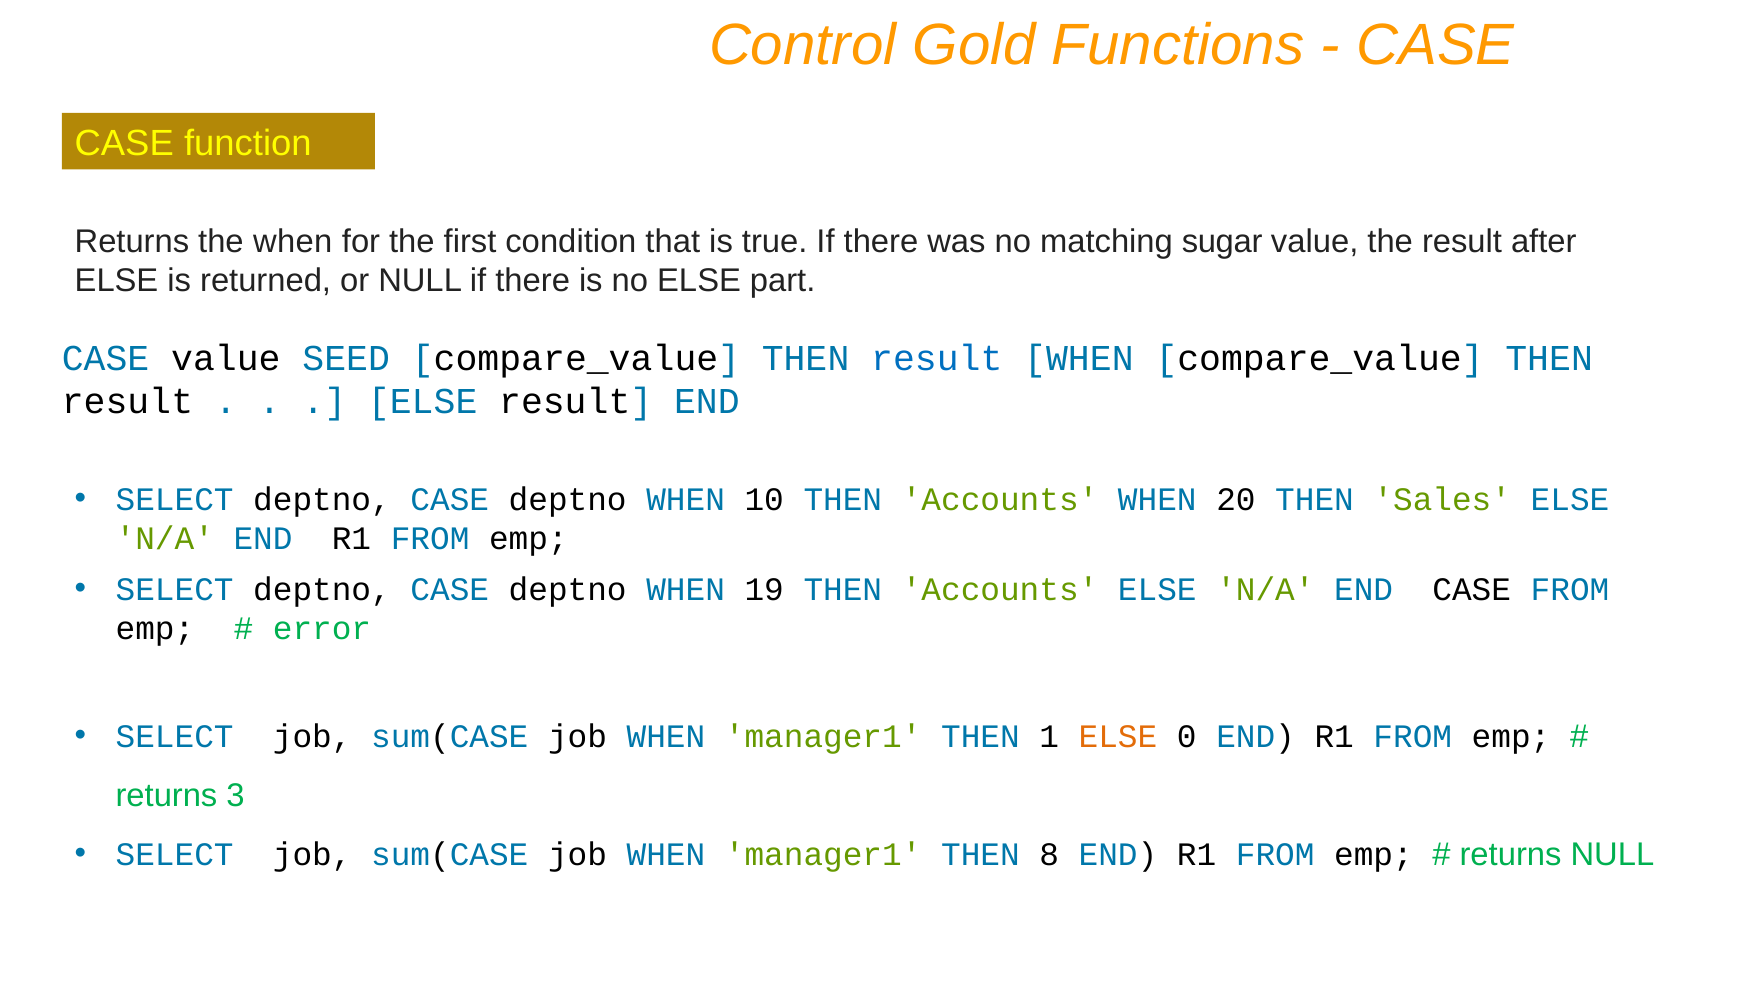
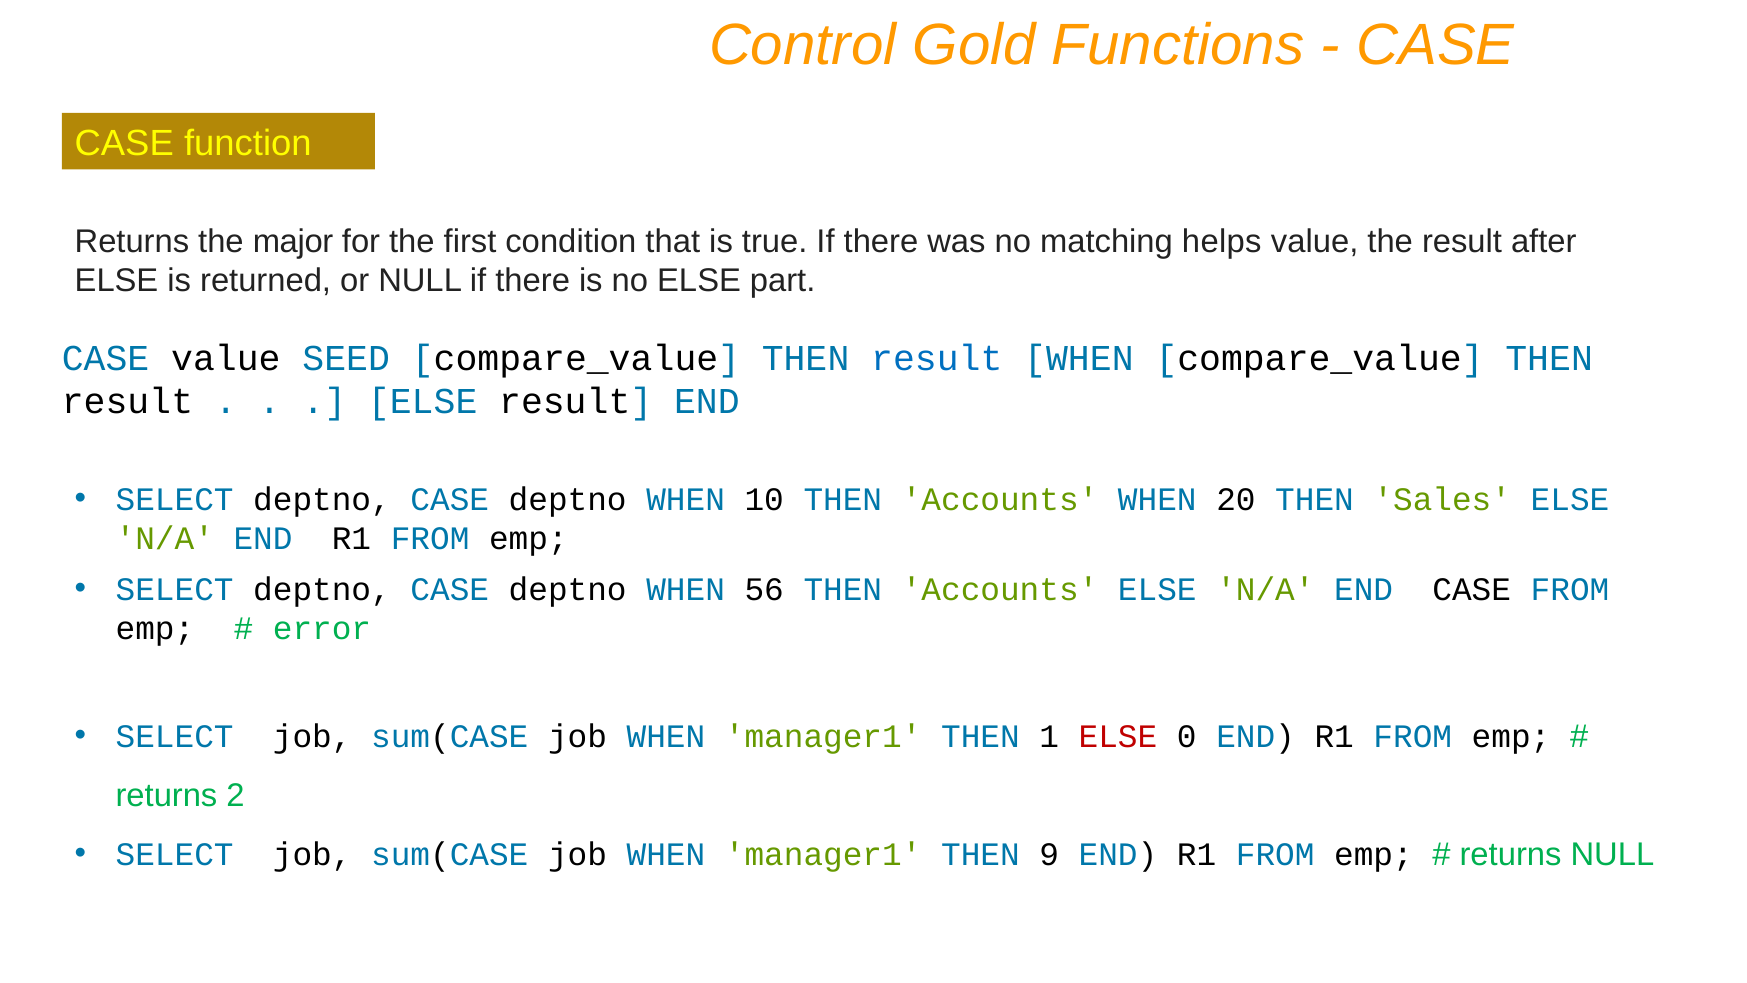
the when: when -> major
sugar: sugar -> helps
19: 19 -> 56
ELSE at (1118, 737) colour: orange -> red
3: 3 -> 2
8: 8 -> 9
